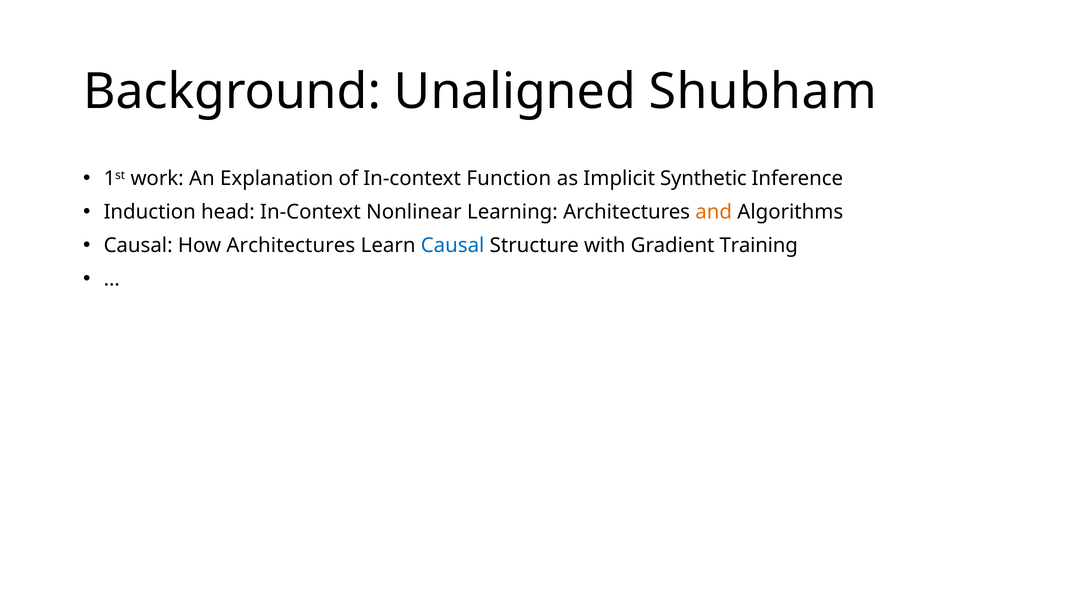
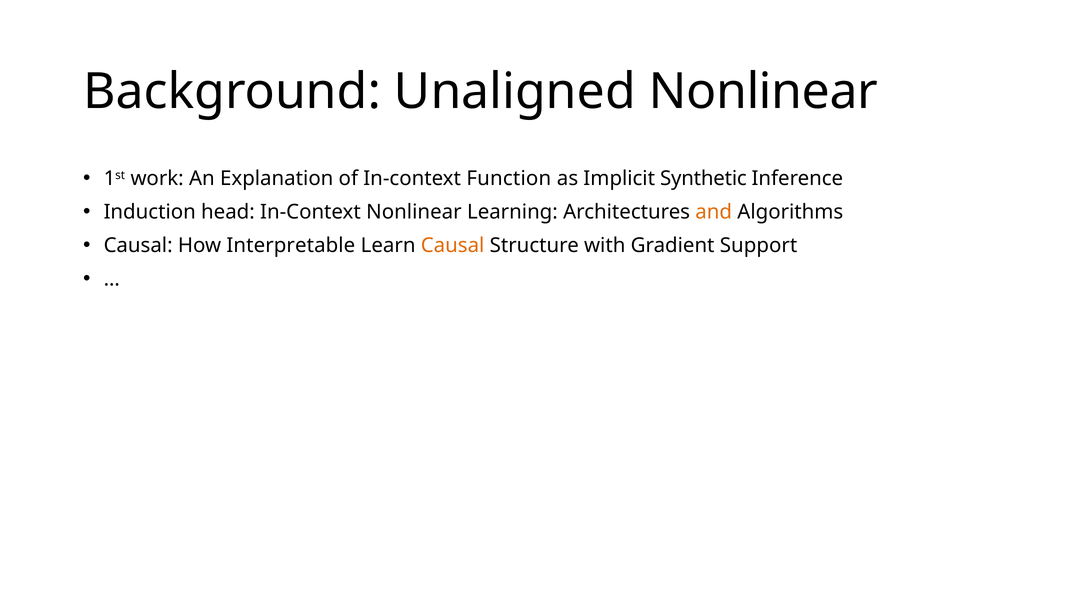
Unaligned Shubham: Shubham -> Nonlinear
How Architectures: Architectures -> Interpretable
Causal at (453, 245) colour: blue -> orange
Training: Training -> Support
